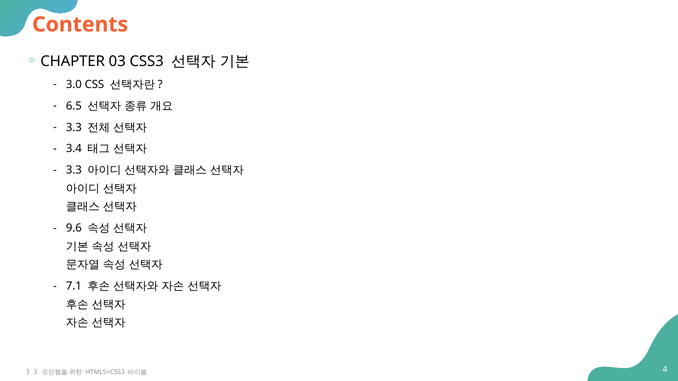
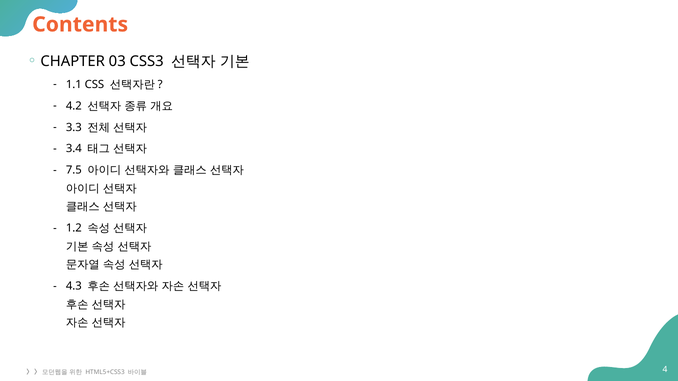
3.0: 3.0 -> 1.1
6.5: 6.5 -> 4.2
3.3 at (74, 170): 3.3 -> 7.5
9.6: 9.6 -> 1.2
7.1: 7.1 -> 4.3
